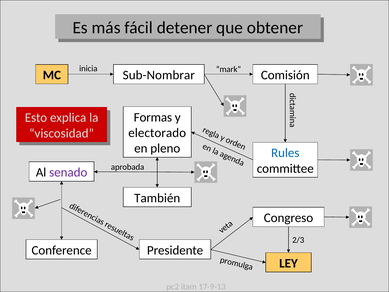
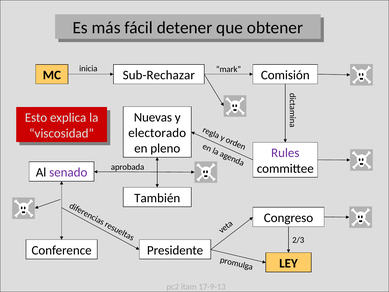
Sub-Nombrar: Sub-Nombrar -> Sub-Rechazar
Formas: Formas -> Nuevas
Rules colour: blue -> purple
